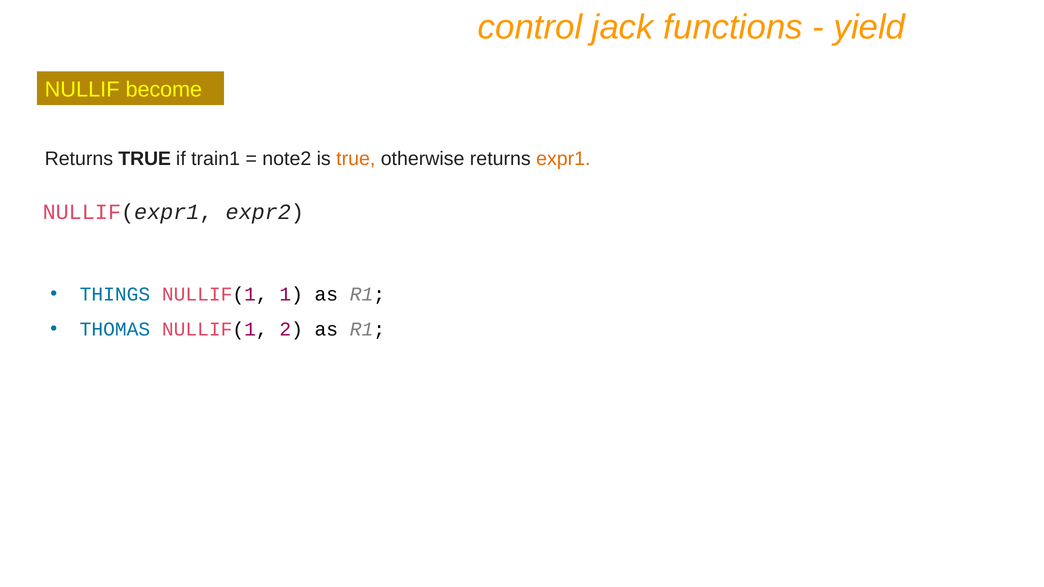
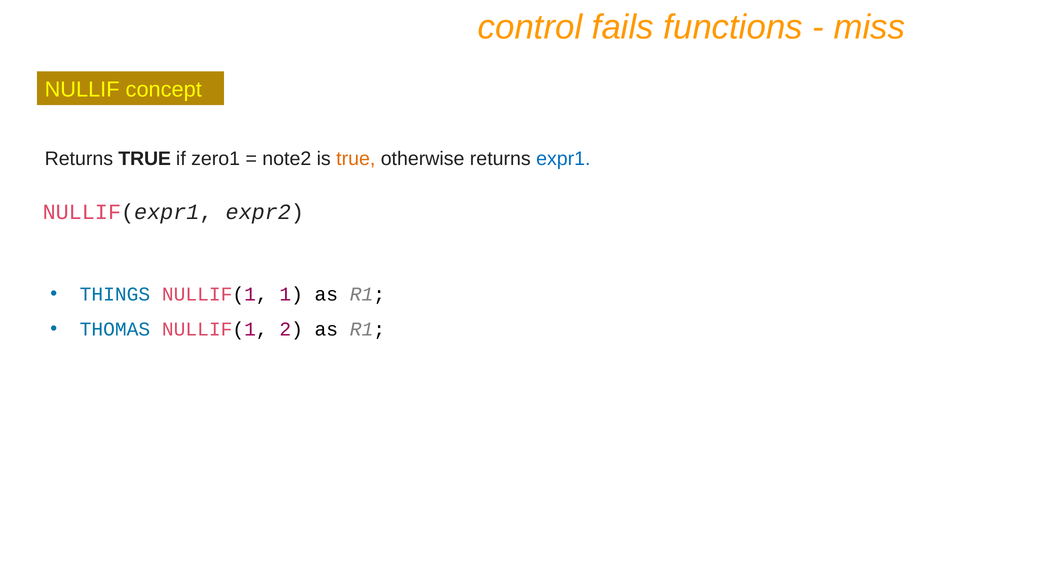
jack: jack -> fails
yield: yield -> miss
become: become -> concept
train1: train1 -> zero1
expr1 colour: orange -> blue
